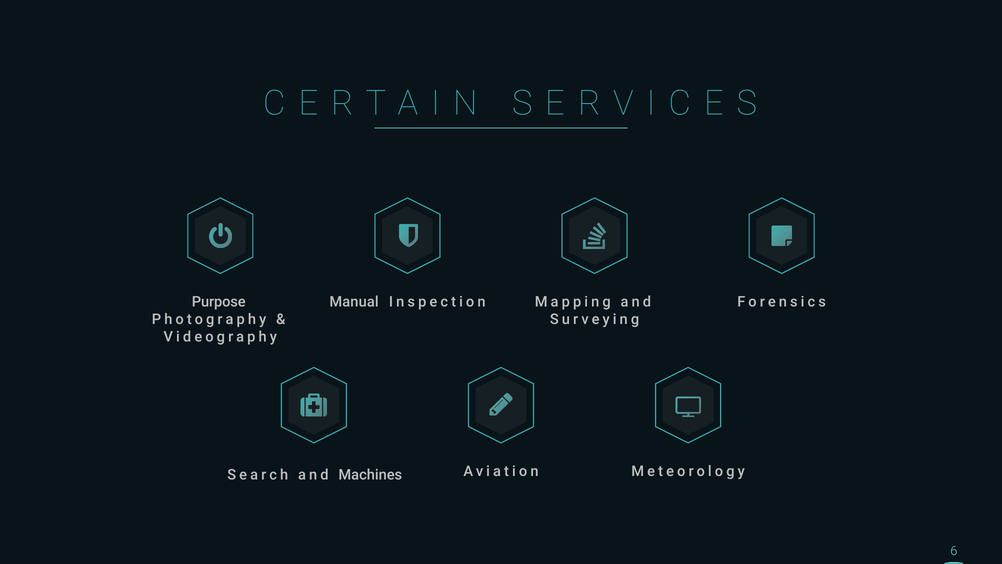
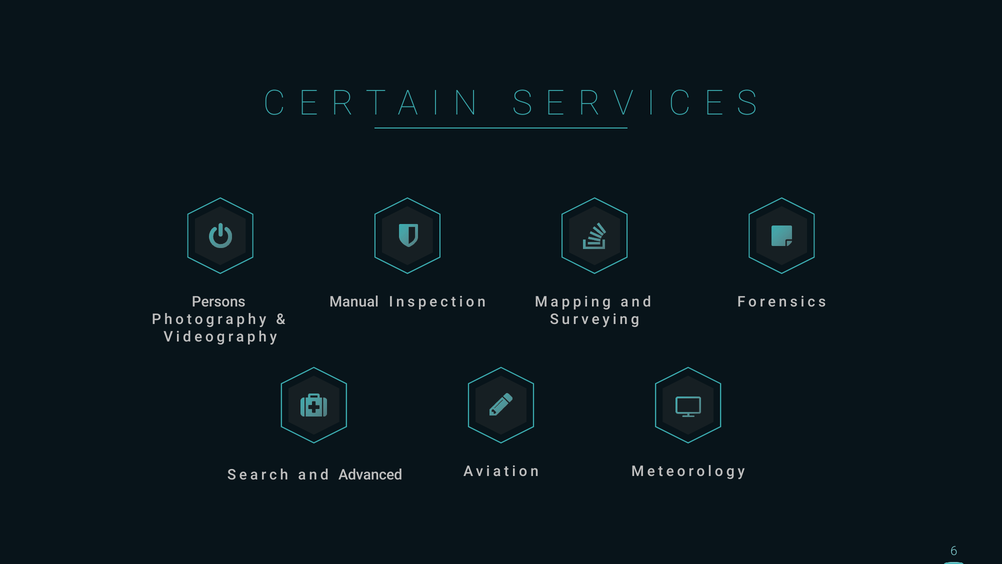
Purpose: Purpose -> Persons
Machines: Machines -> Advanced
